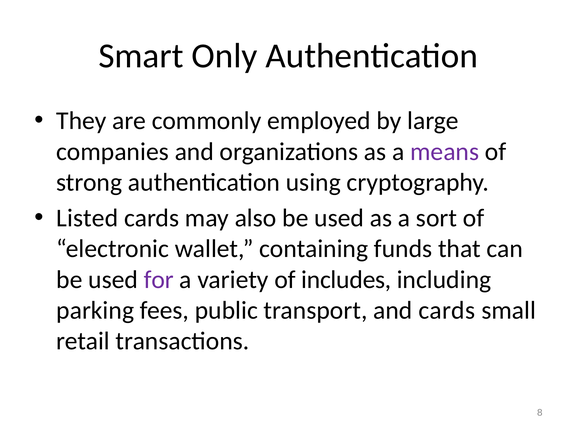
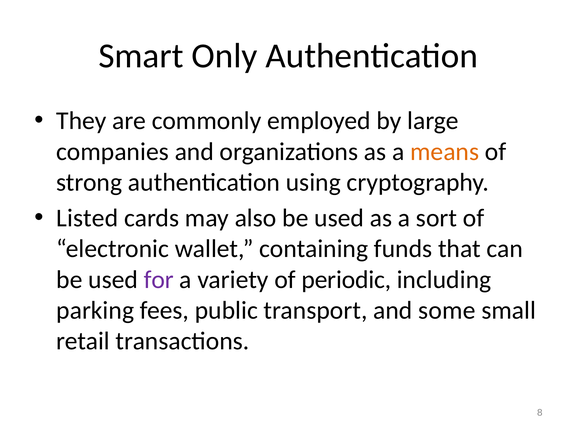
means colour: purple -> orange
includes: includes -> periodic
and cards: cards -> some
